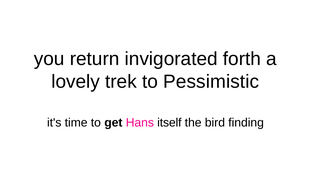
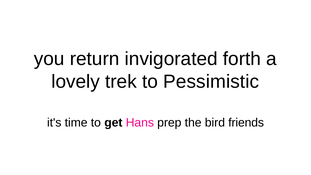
itself: itself -> prep
finding: finding -> friends
